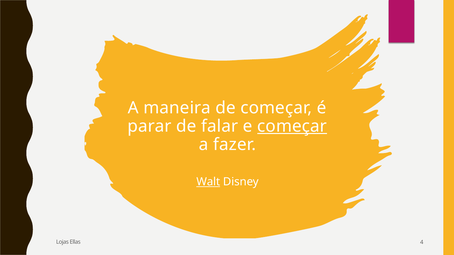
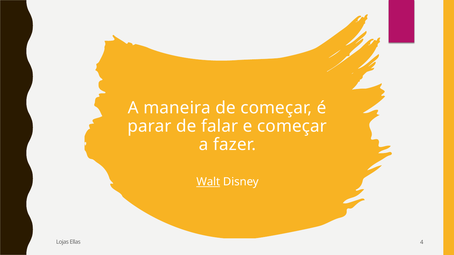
começar at (292, 126) underline: present -> none
